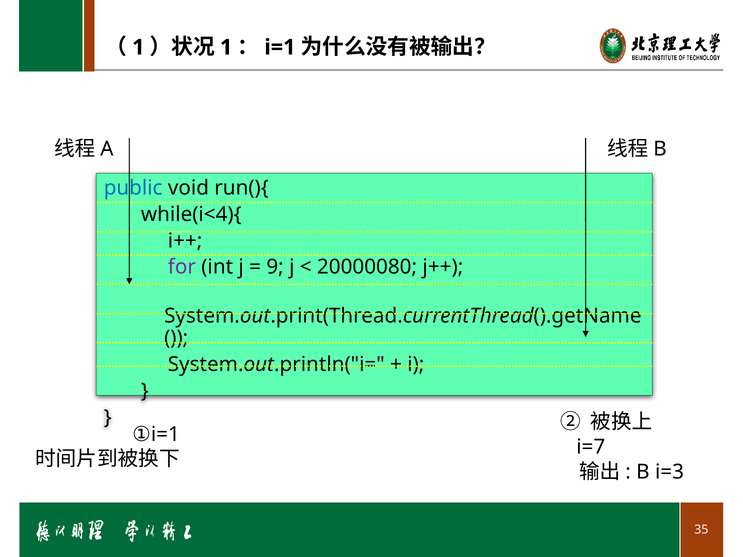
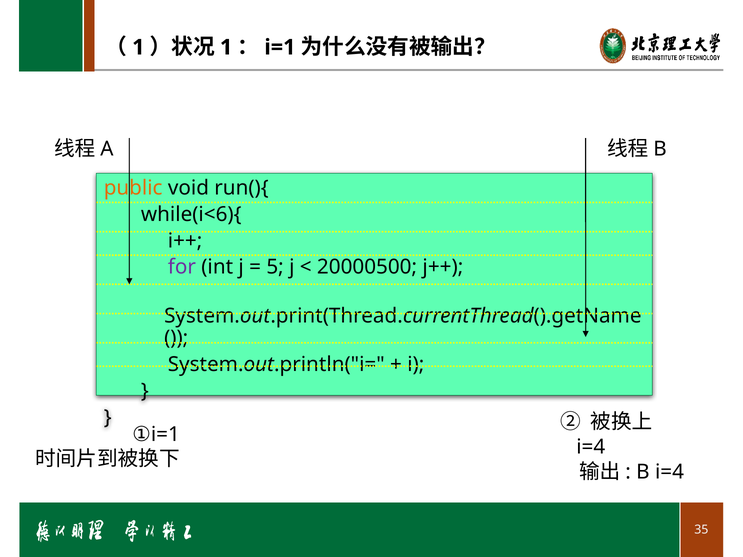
public colour: blue -> orange
while(i<4){: while(i<4){ -> while(i<6){
9: 9 -> 5
20000080: 20000080 -> 20000500
i=7 at (591, 447): i=7 -> i=4
B i=3: i=3 -> i=4
